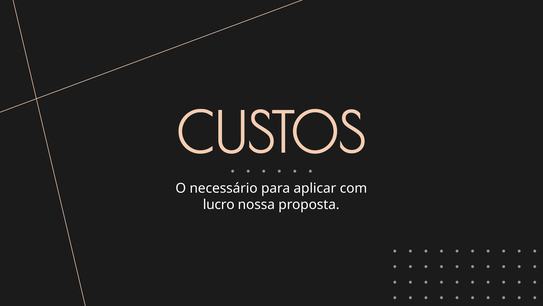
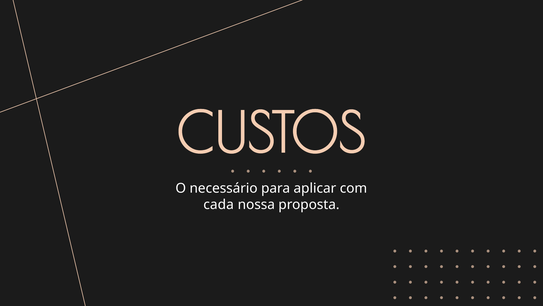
lucro: lucro -> cada
